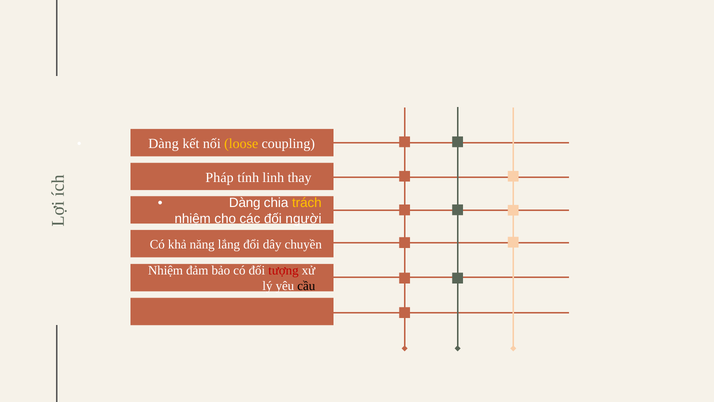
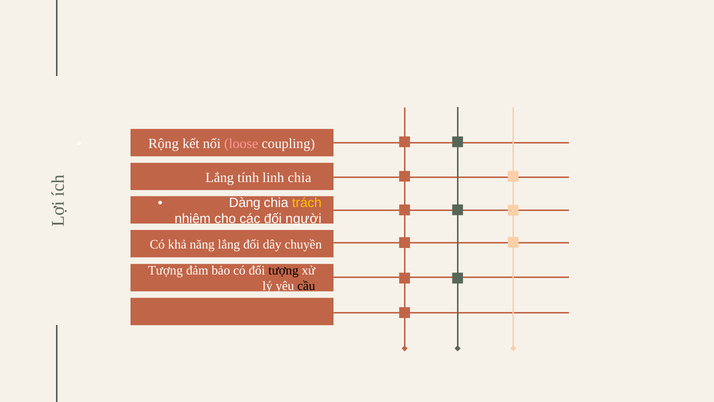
Dàng at (164, 143): Dàng -> Rộng
loose colour: yellow -> pink
Pháp at (220, 177): Pháp -> Lắng
linh thay: thay -> chia
Nhiệm at (166, 270): Nhiệm -> Tượng
tượng at (283, 270) colour: red -> black
